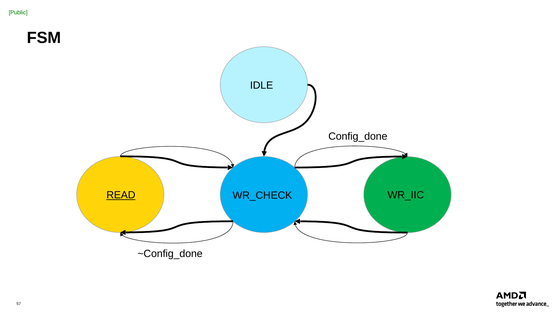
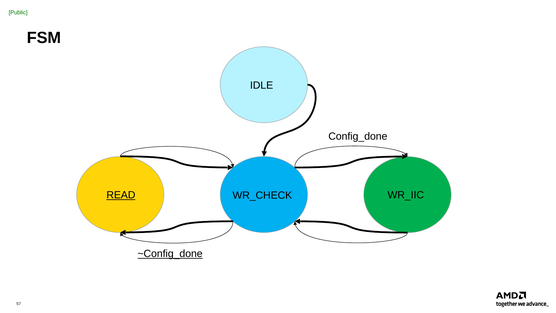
~Config_done underline: none -> present
